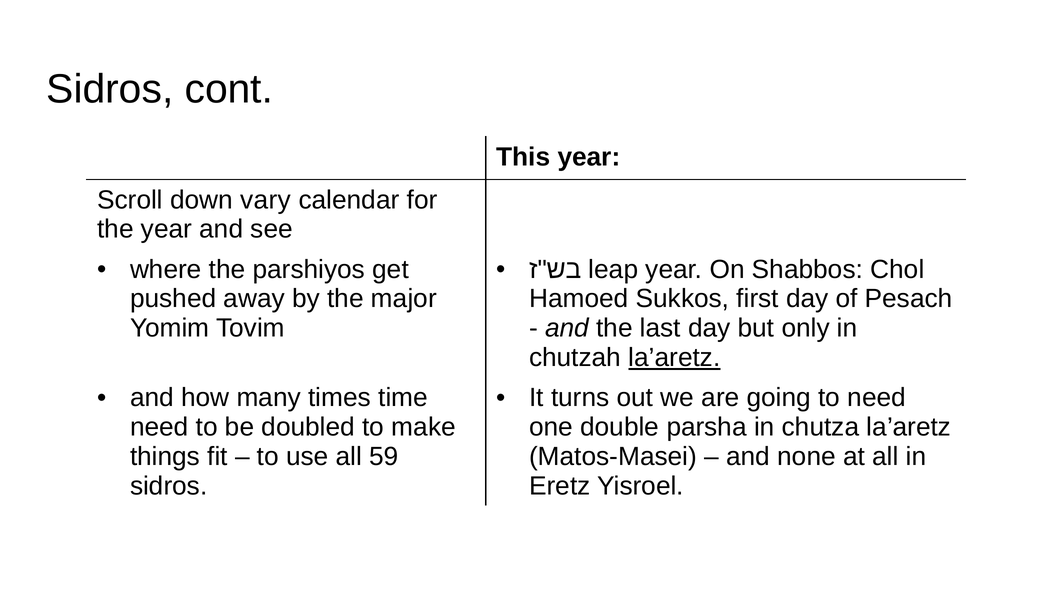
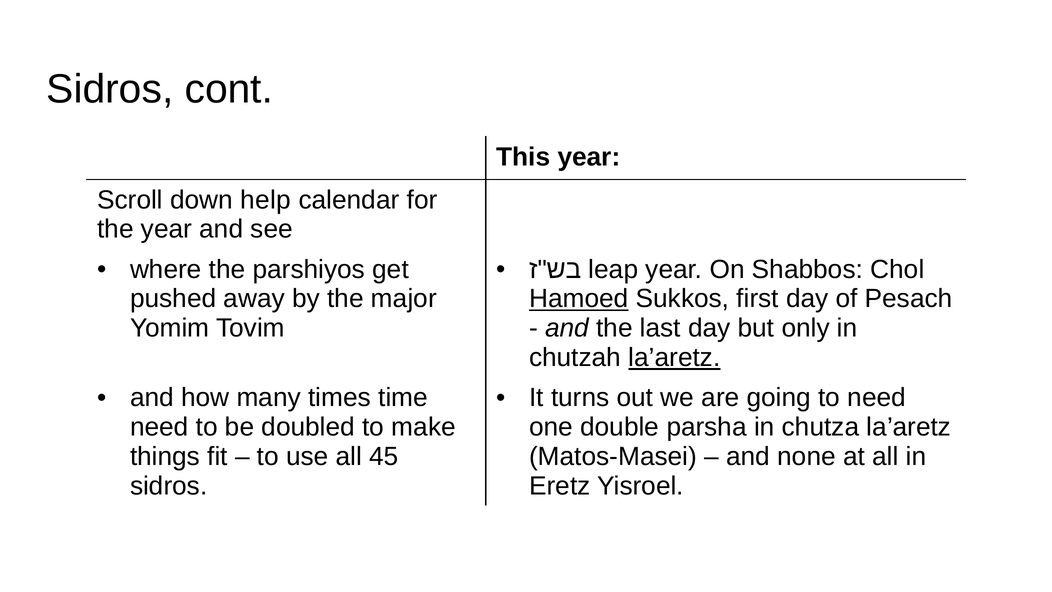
vary: vary -> help
Hamoed underline: none -> present
59: 59 -> 45
